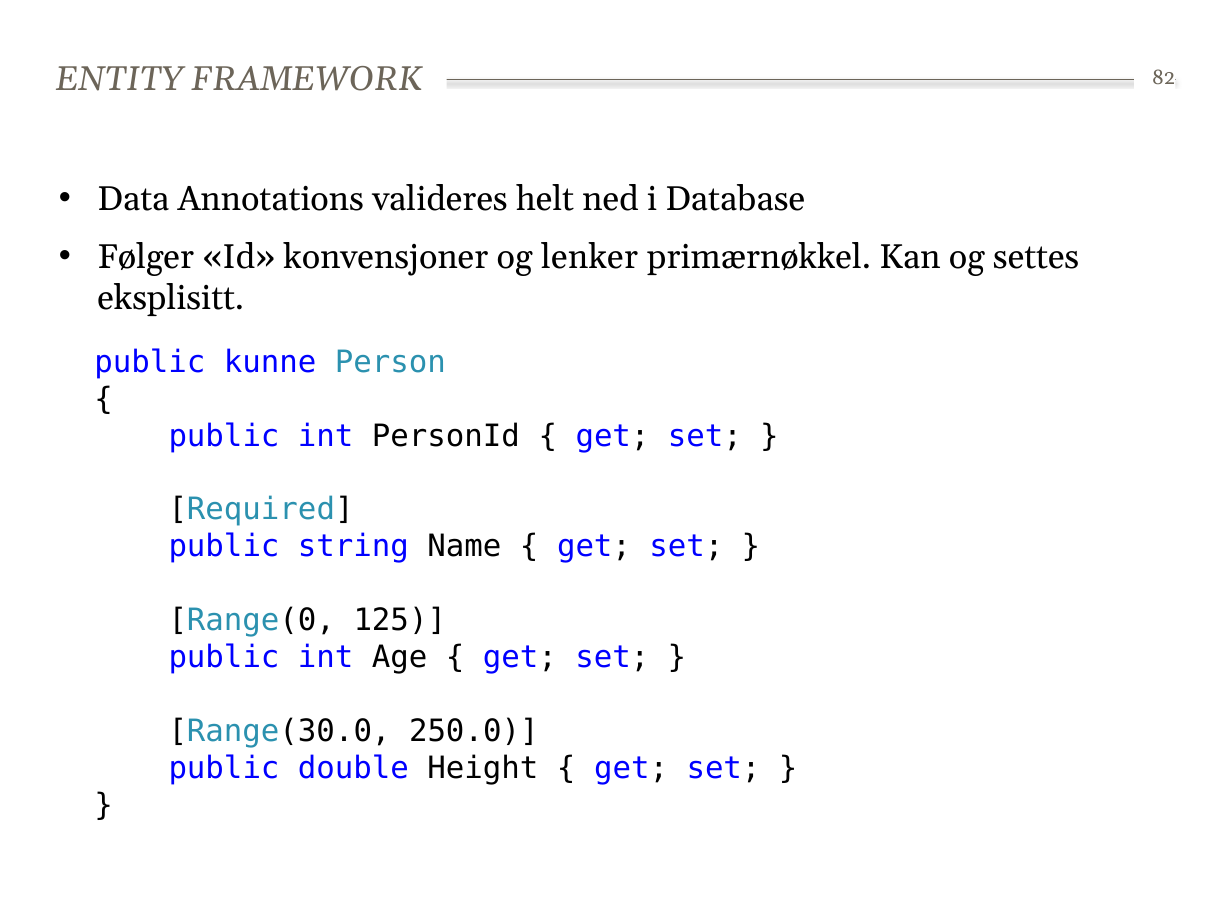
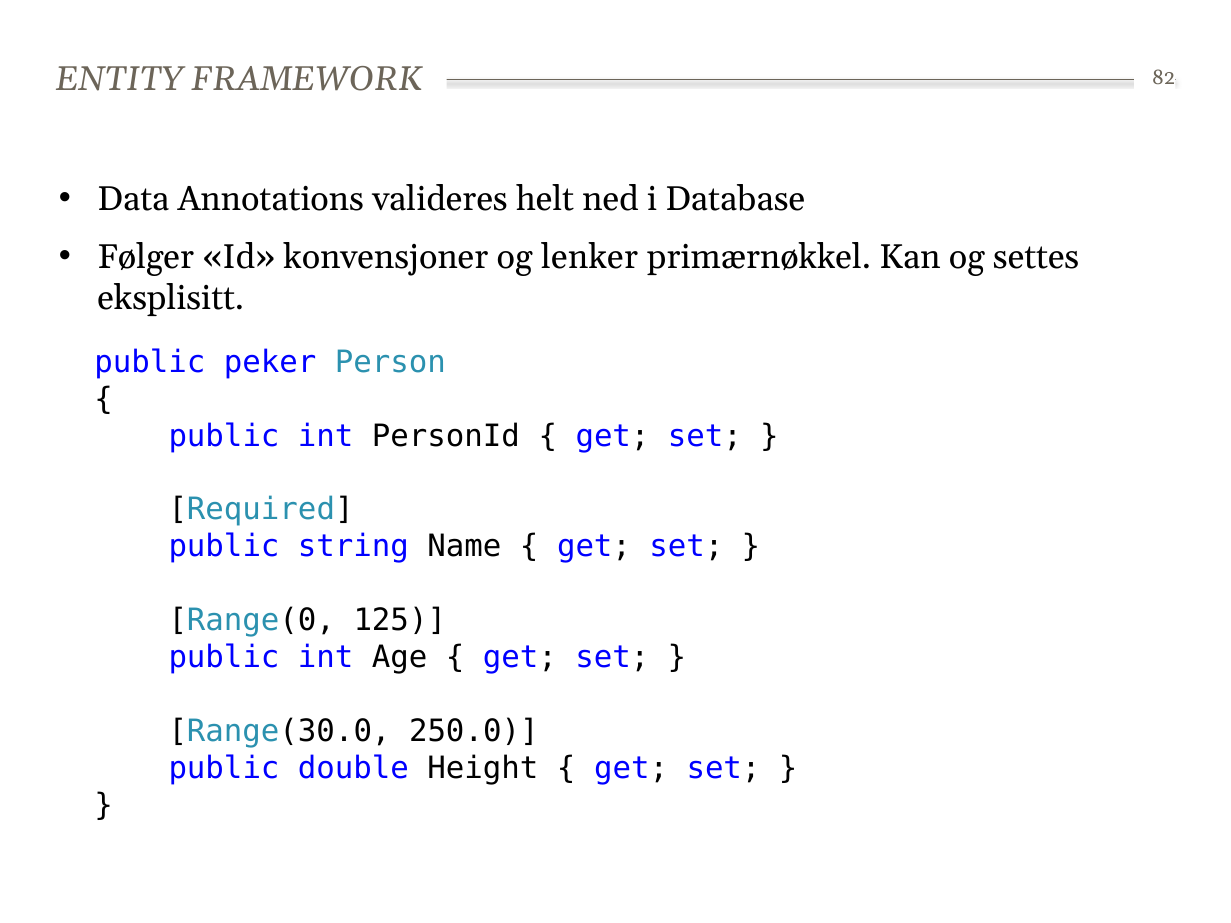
kunne: kunne -> peker
